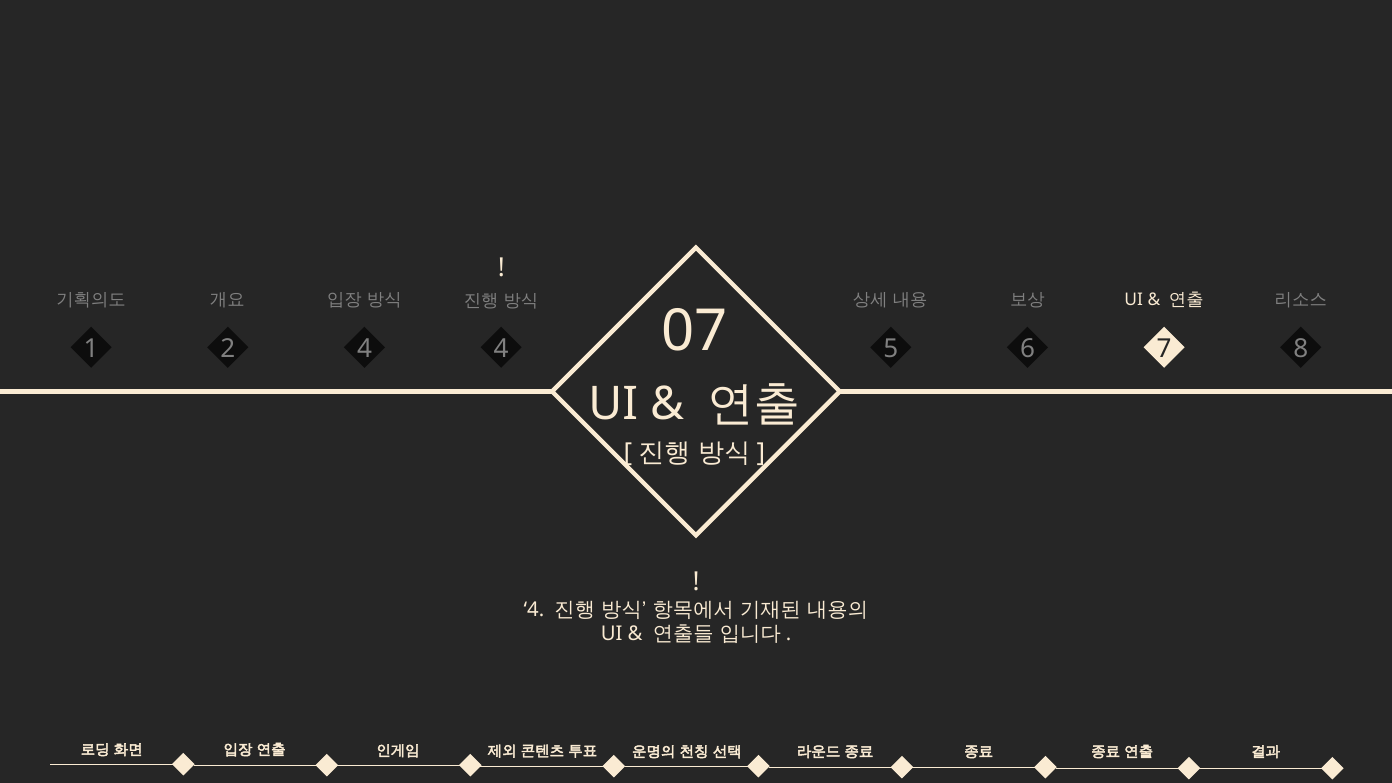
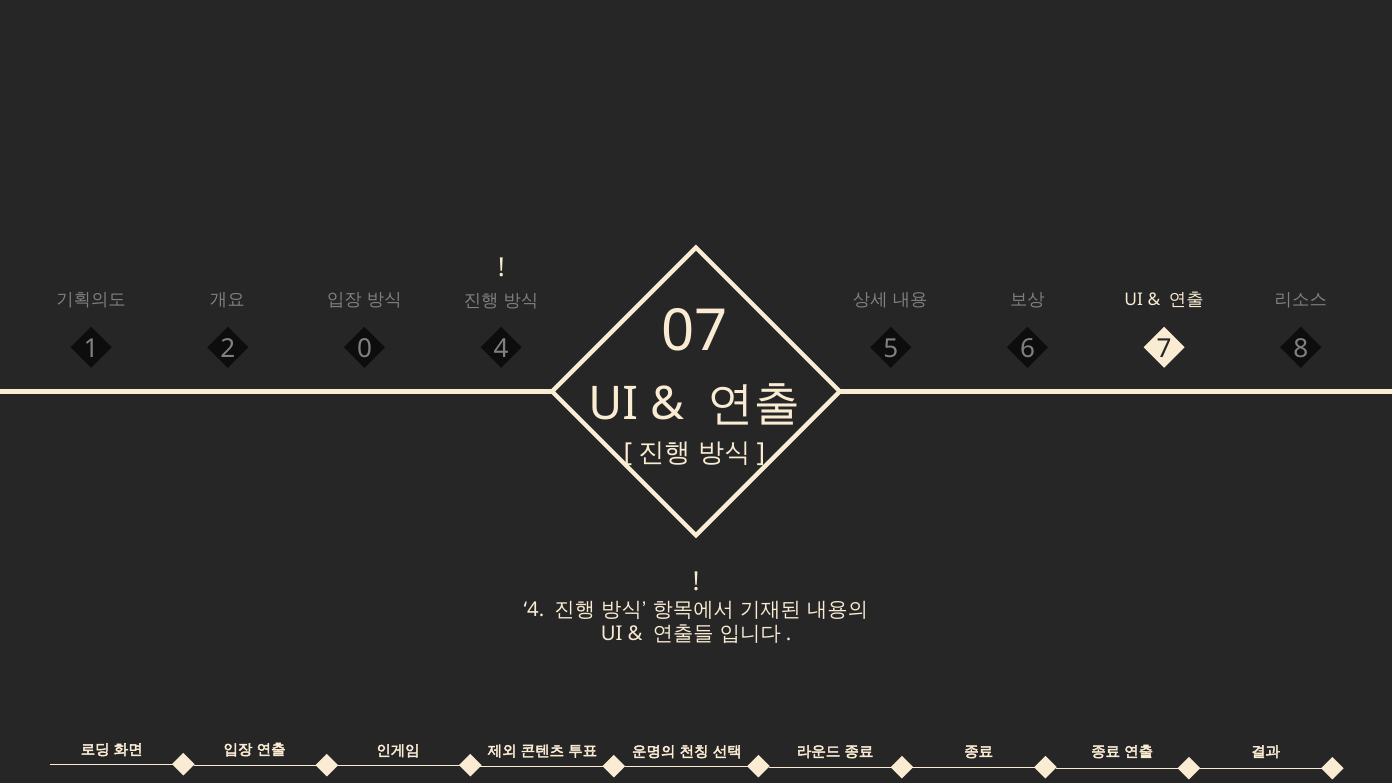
2 4: 4 -> 0
